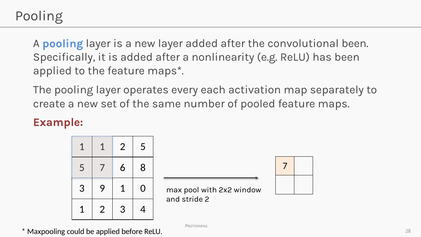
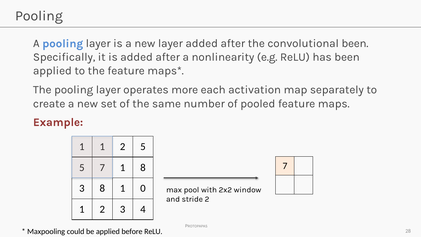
every: every -> more
6 at (123, 167): 6 -> 1
3 9: 9 -> 8
